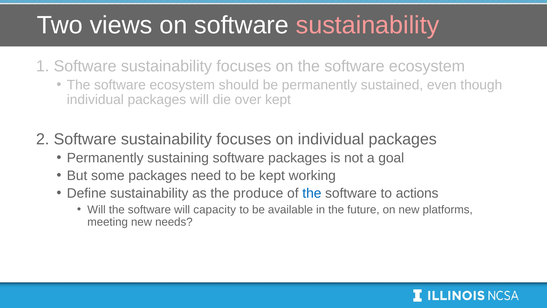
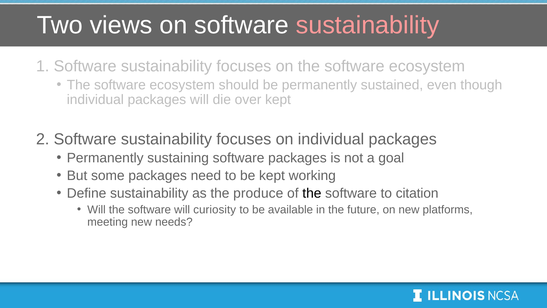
the at (312, 193) colour: blue -> black
actions: actions -> citation
capacity: capacity -> curiosity
